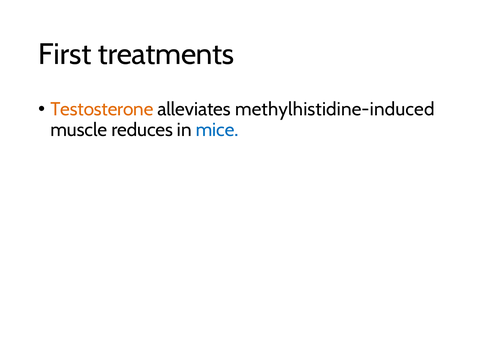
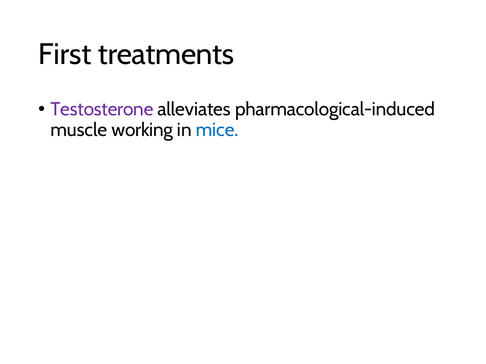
Testosterone colour: orange -> purple
methylhistidine-induced: methylhistidine-induced -> pharmacological-induced
reduces: reduces -> working
